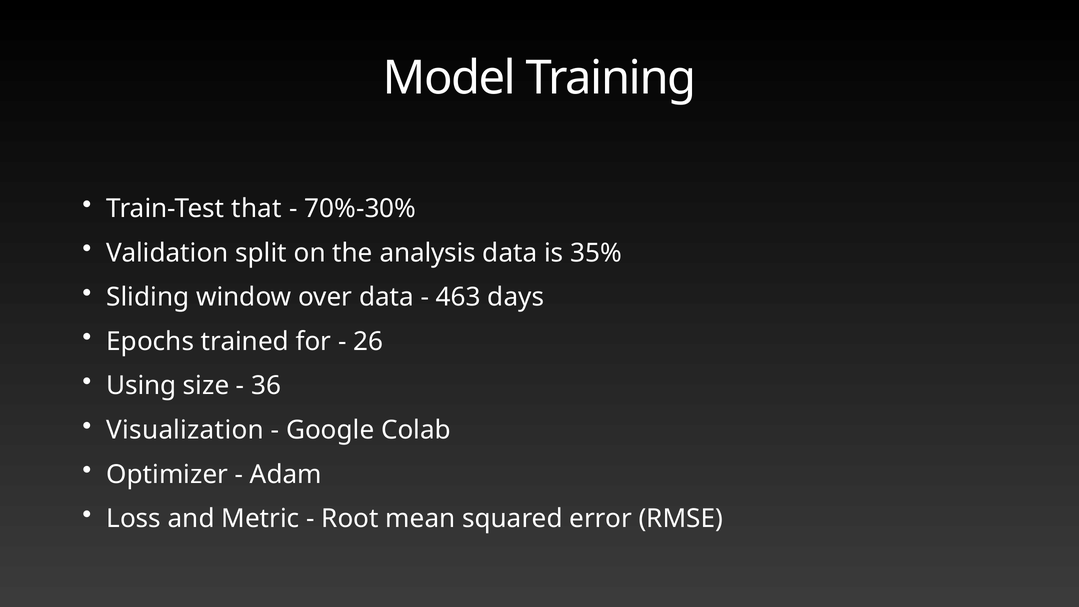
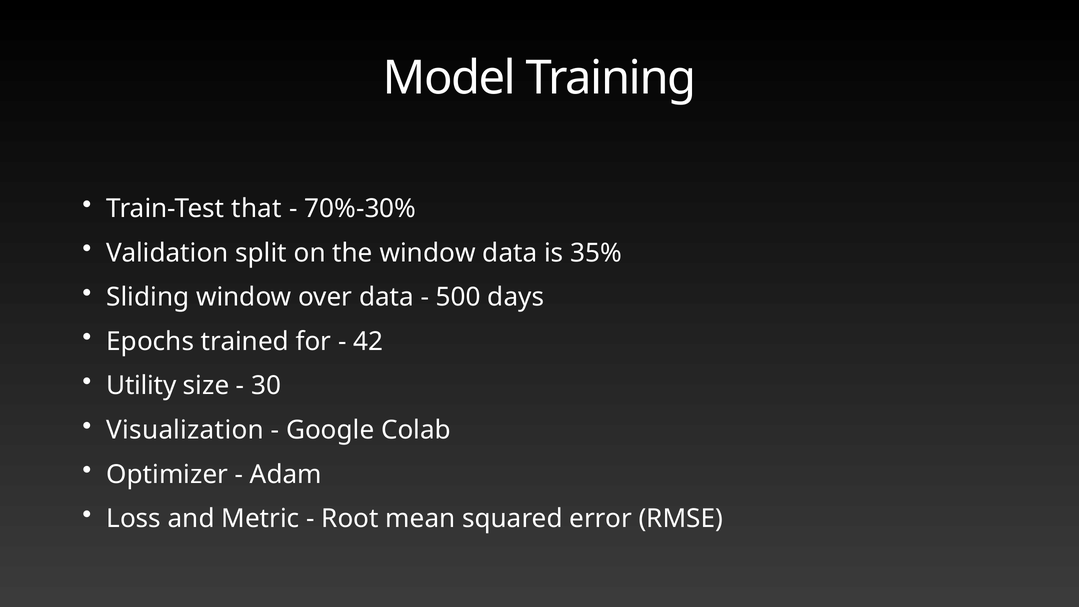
the analysis: analysis -> window
463: 463 -> 500
26: 26 -> 42
Using: Using -> Utility
36: 36 -> 30
